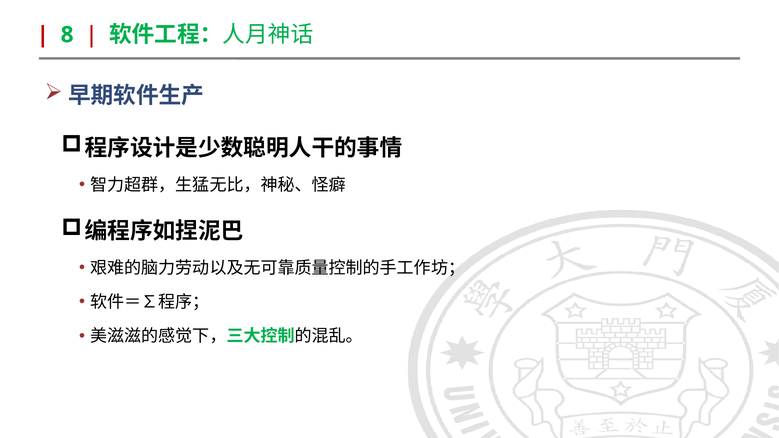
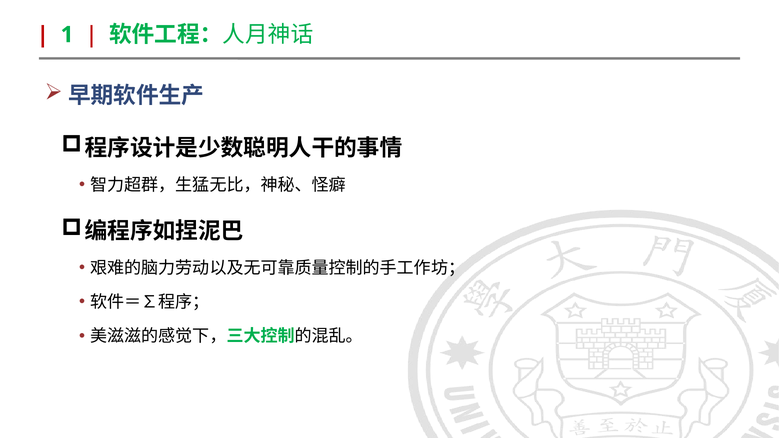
8: 8 -> 1
